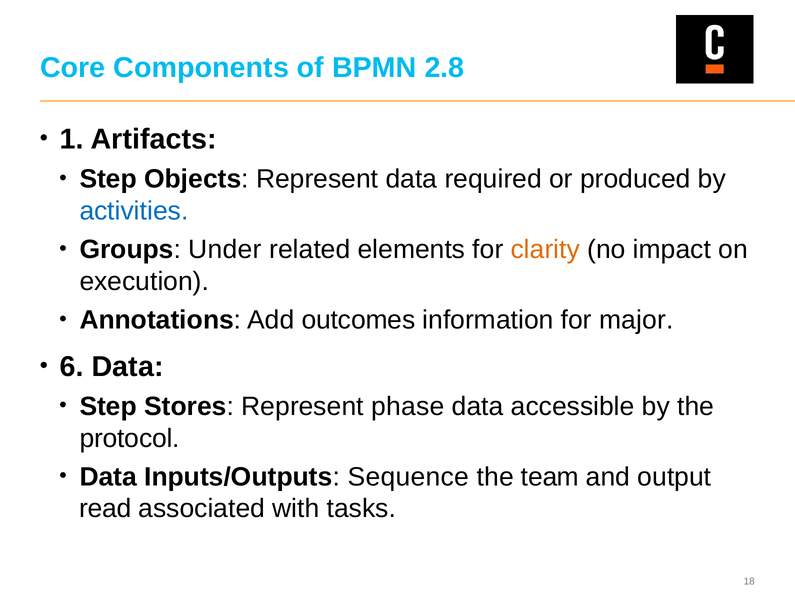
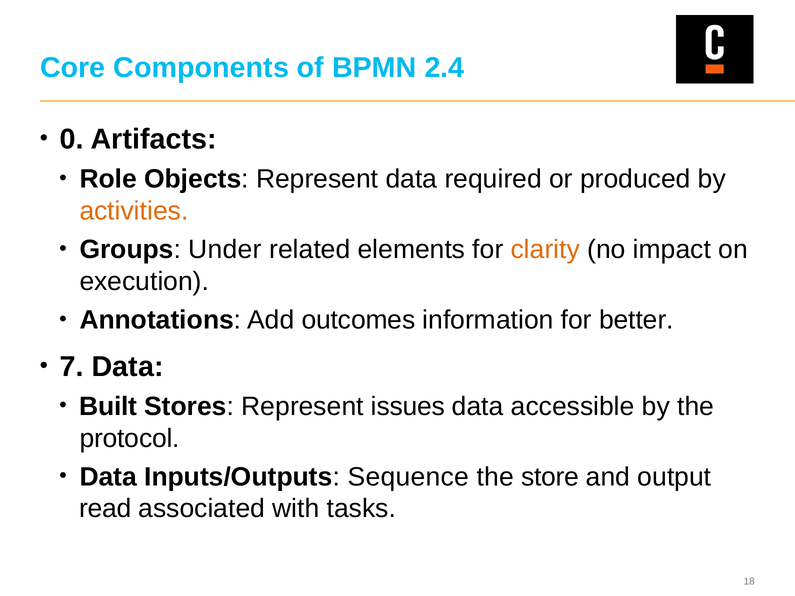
2.8: 2.8 -> 2.4
1: 1 -> 0
Step at (108, 179): Step -> Role
activities colour: blue -> orange
major: major -> better
6: 6 -> 7
Step at (108, 407): Step -> Built
phase: phase -> issues
team: team -> store
